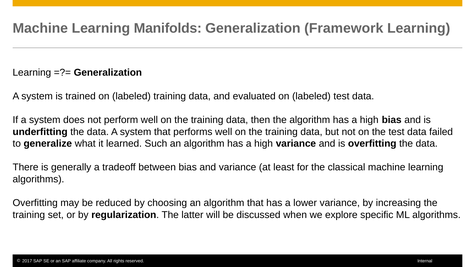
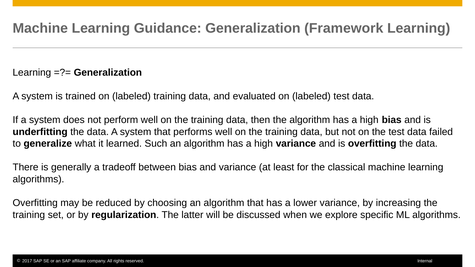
Manifolds: Manifolds -> Guidance
